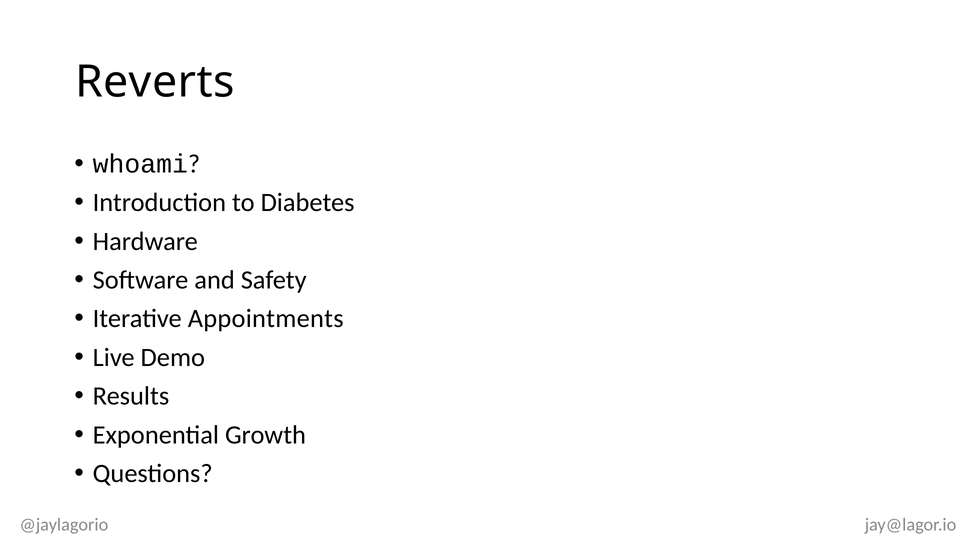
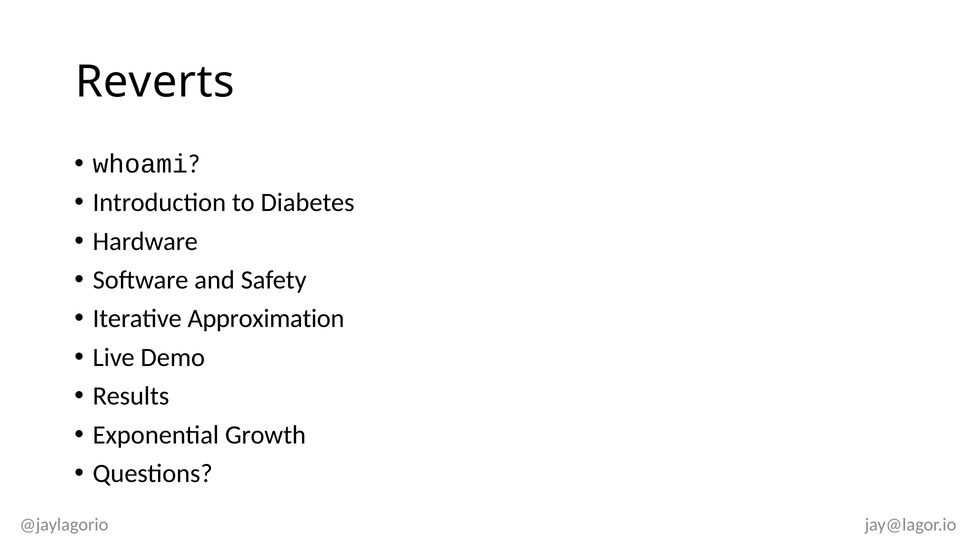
Appointments: Appointments -> Approximation
